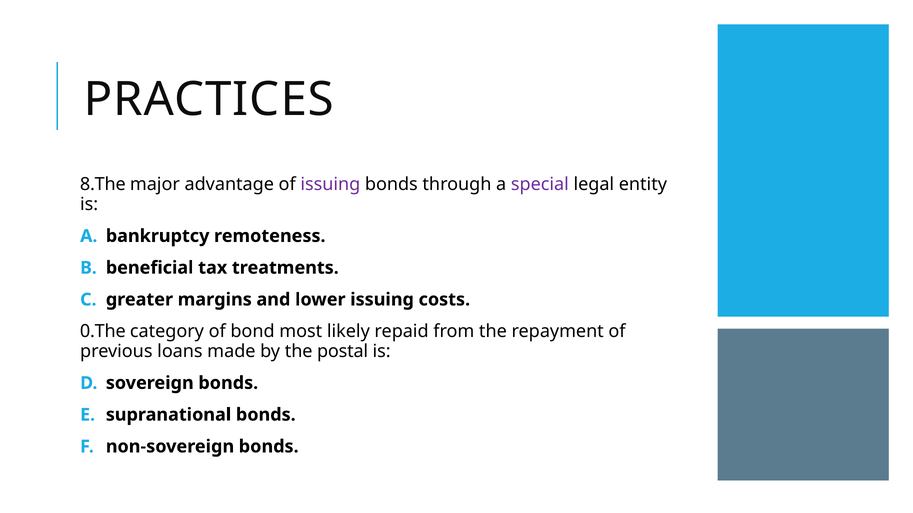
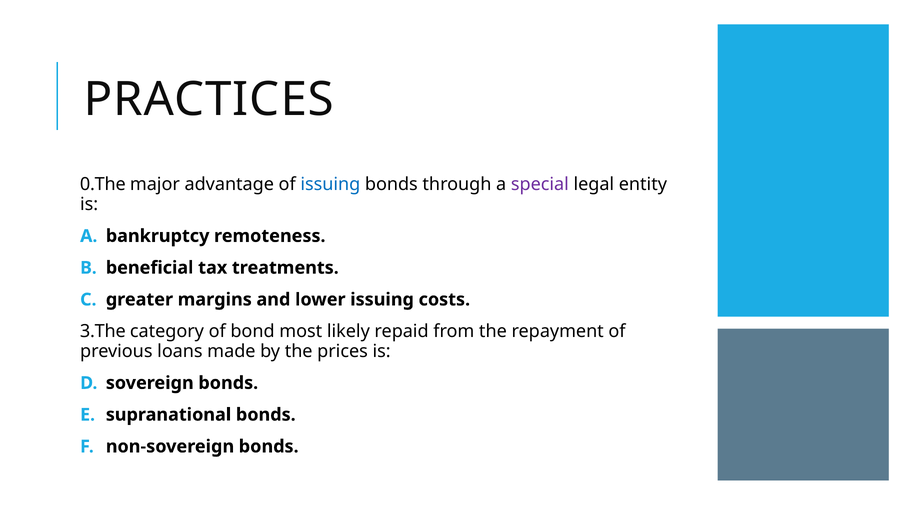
8.The: 8.The -> 0.The
issuing at (330, 185) colour: purple -> blue
0.The: 0.The -> 3.The
postal: postal -> prices
